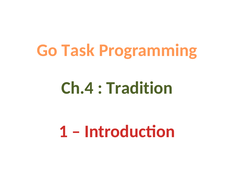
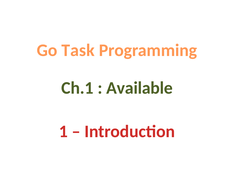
Ch.4: Ch.4 -> Ch.1
Tradition: Tradition -> Available
